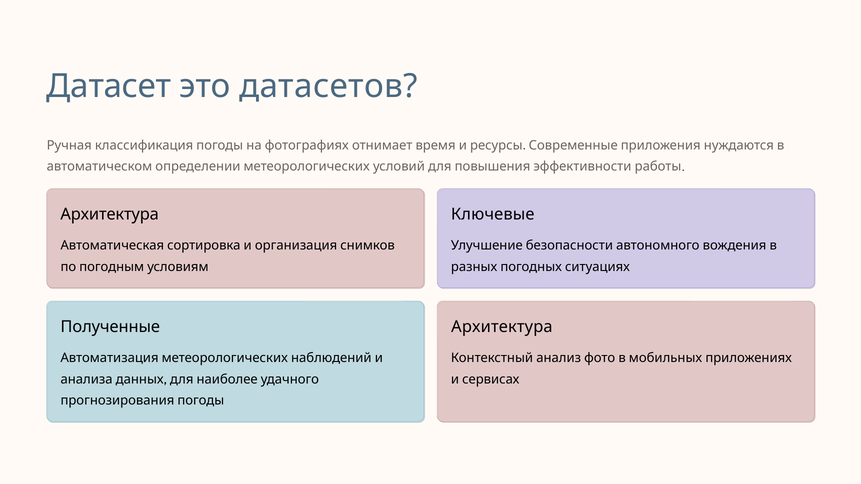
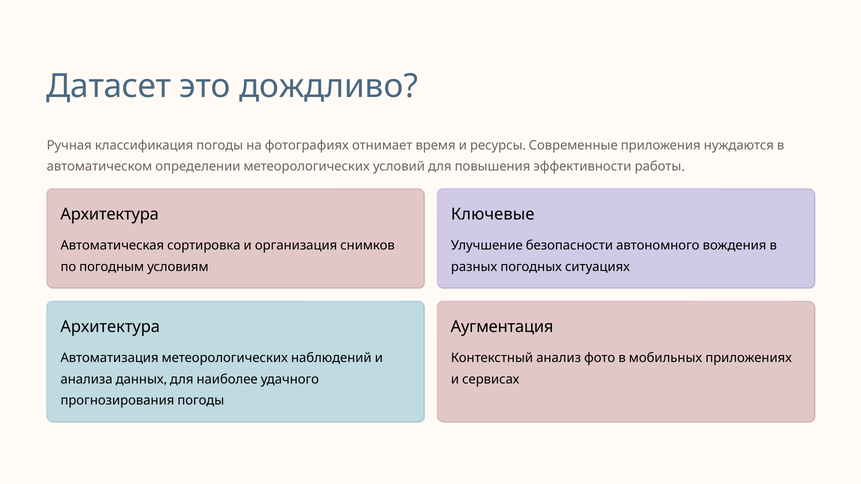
датасетов: датасетов -> дождливо
Полученные at (110, 327): Полученные -> Архитектура
Архитектура at (502, 327): Архитектура -> Аугментация
